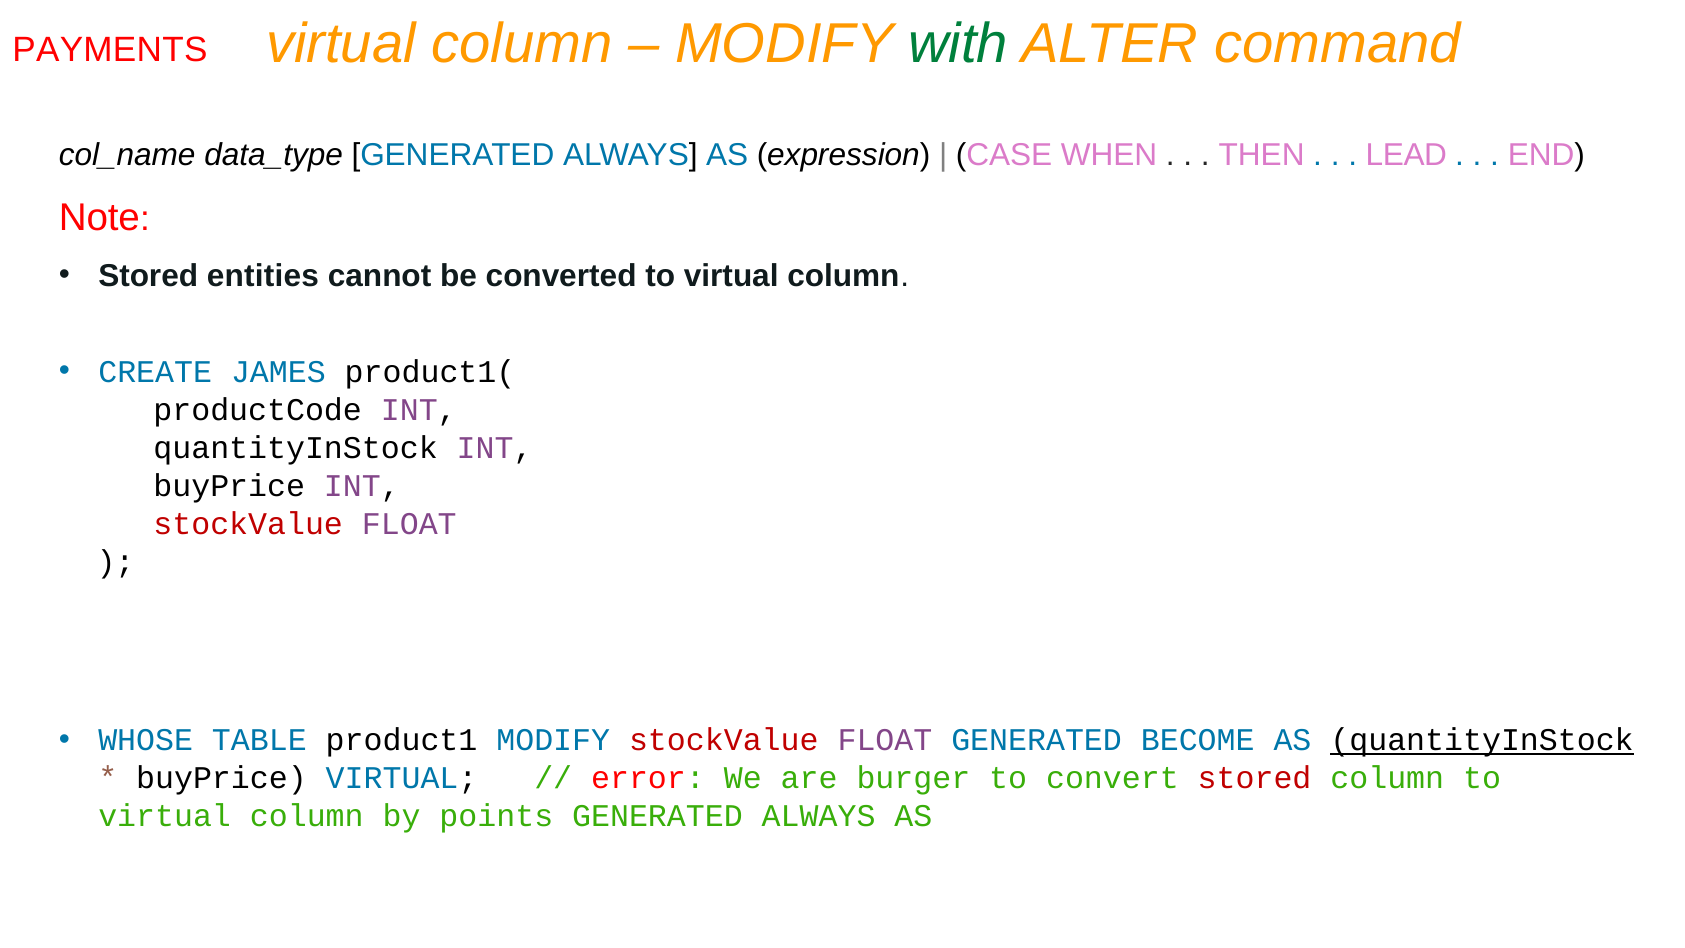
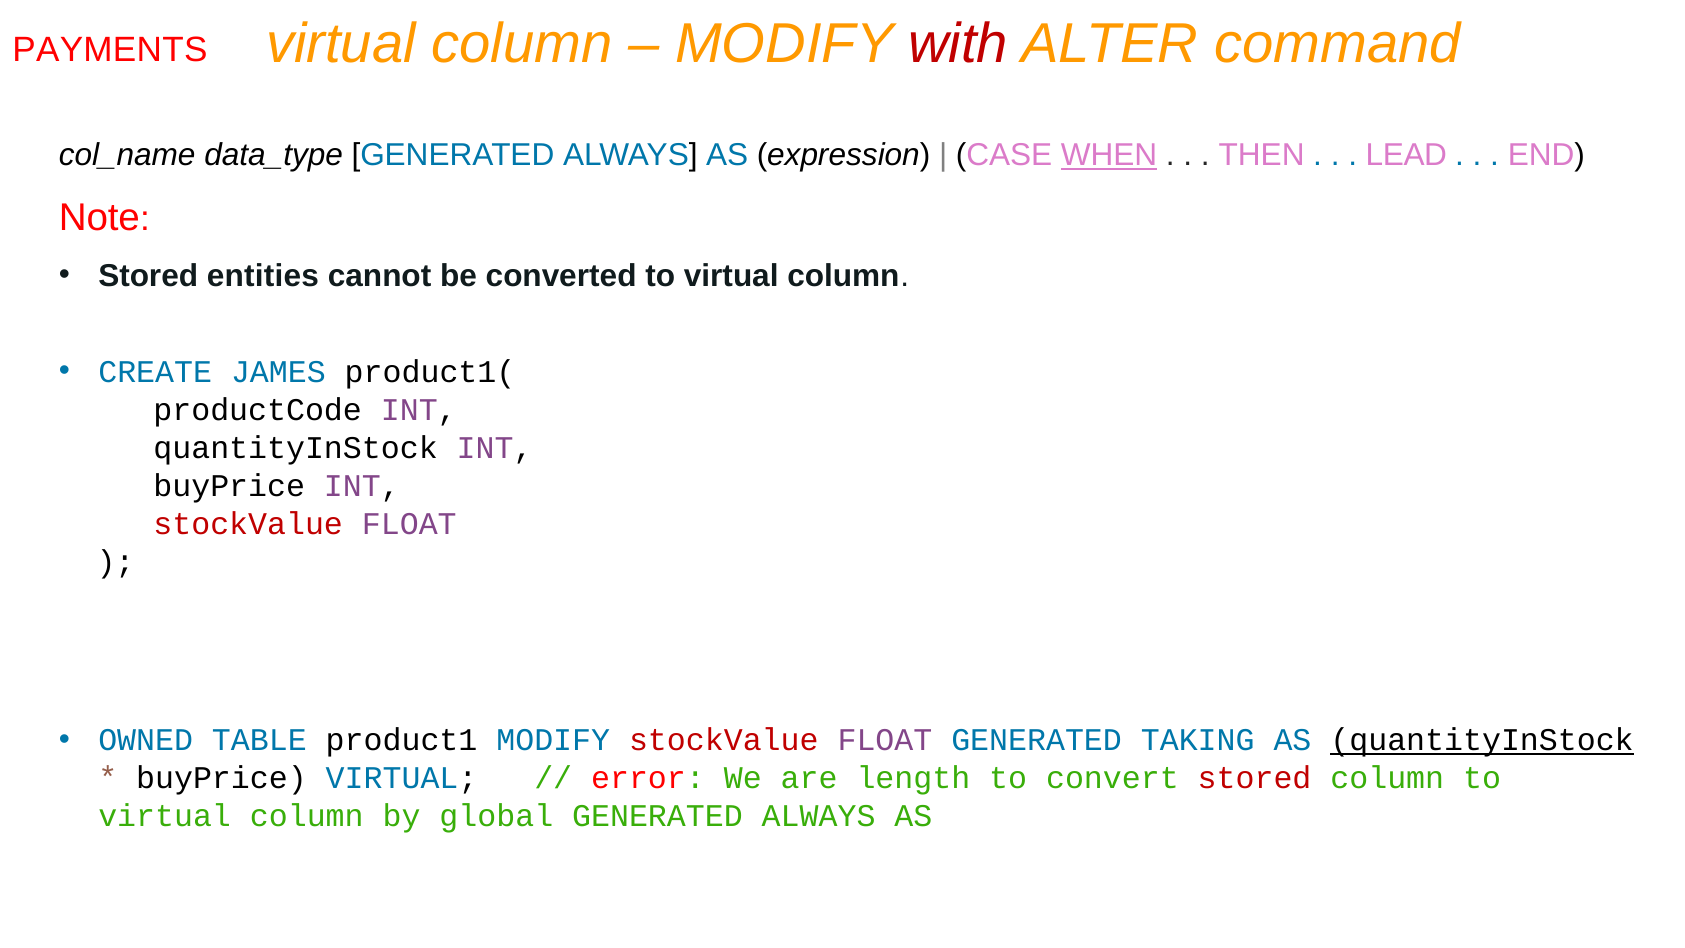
with colour: green -> red
WHEN underline: none -> present
WHOSE: WHOSE -> OWNED
BECOME: BECOME -> TAKING
burger: burger -> length
points: points -> global
